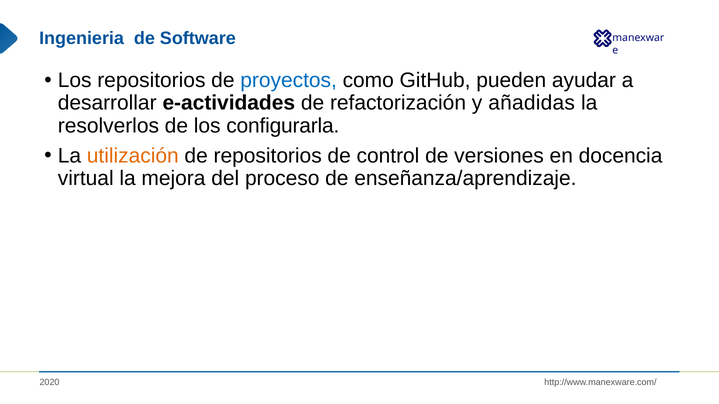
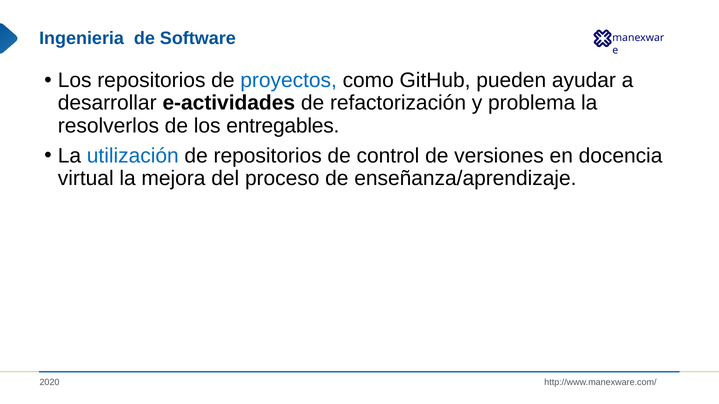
añadidas: añadidas -> problema
configurarla: configurarla -> entregables
utilización colour: orange -> blue
